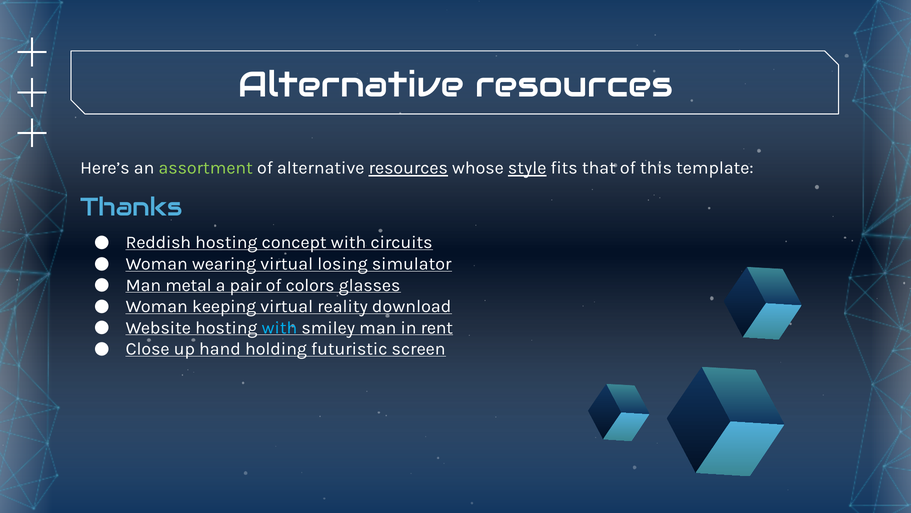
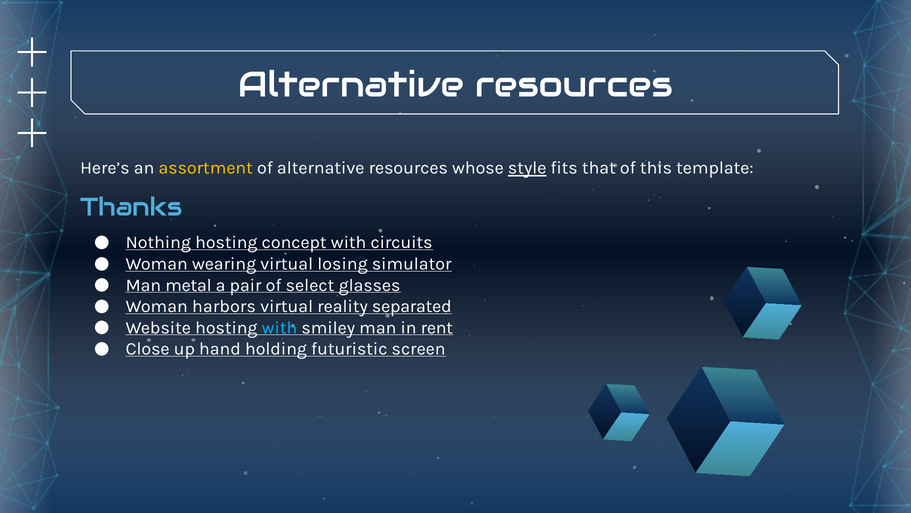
assortment colour: light green -> yellow
resources at (408, 168) underline: present -> none
Reddish: Reddish -> Nothing
colors: colors -> select
keeping: keeping -> harbors
download: download -> separated
